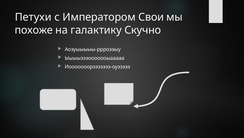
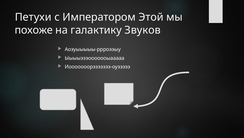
Свои: Свои -> Этой
Скучно: Скучно -> Звуков
